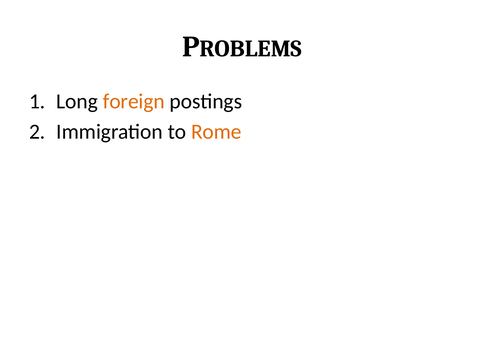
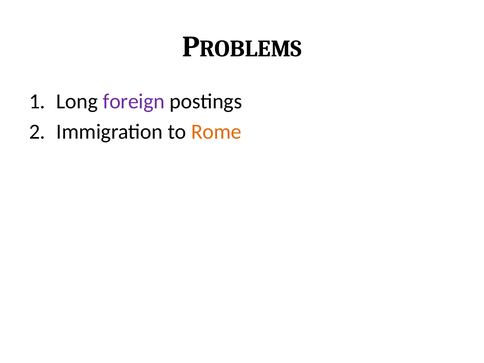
foreign colour: orange -> purple
